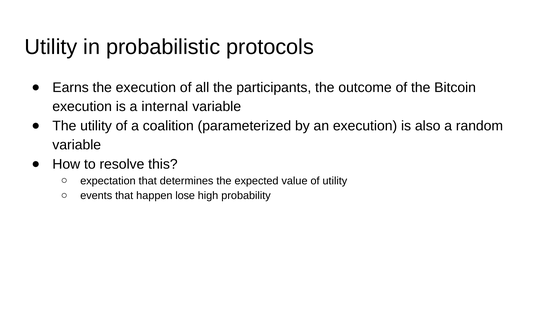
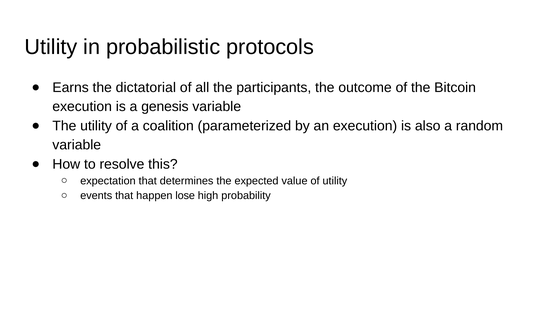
the execution: execution -> dictatorial
internal: internal -> genesis
